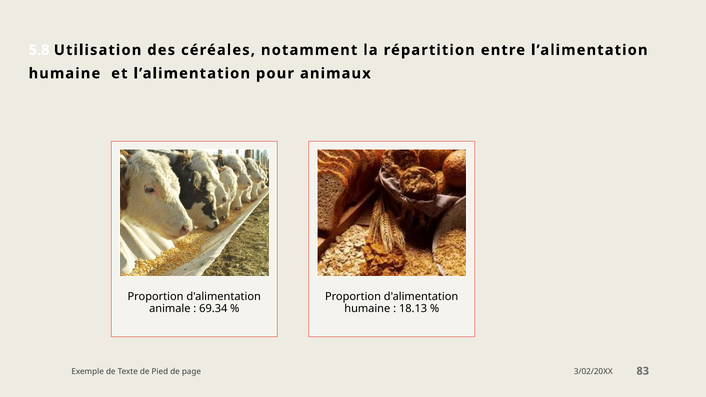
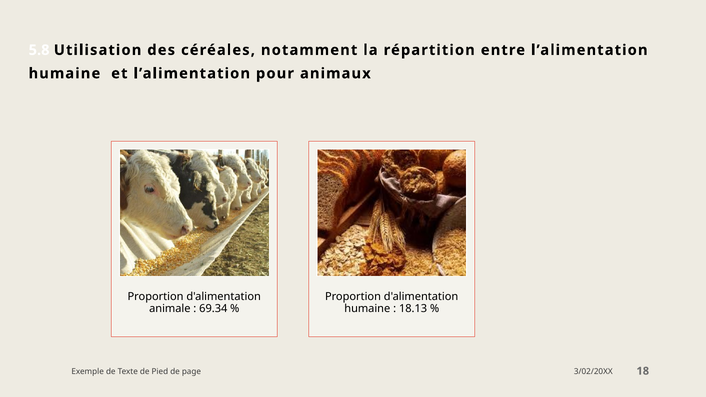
83: 83 -> 18
